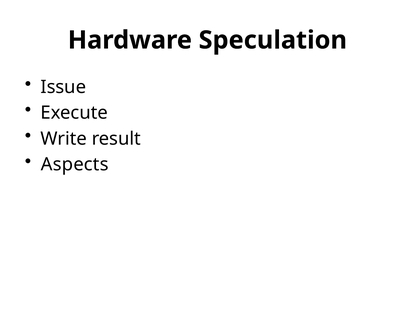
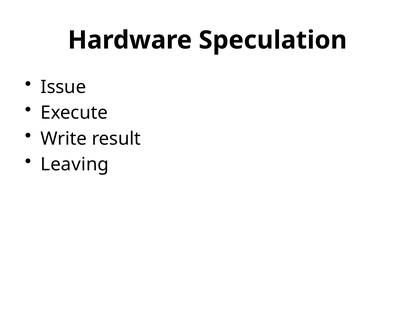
Aspects: Aspects -> Leaving
